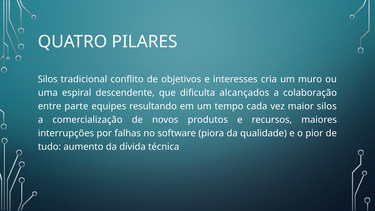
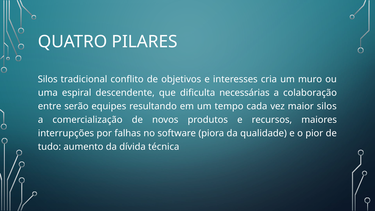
alcançados: alcançados -> necessárias
parte: parte -> serão
